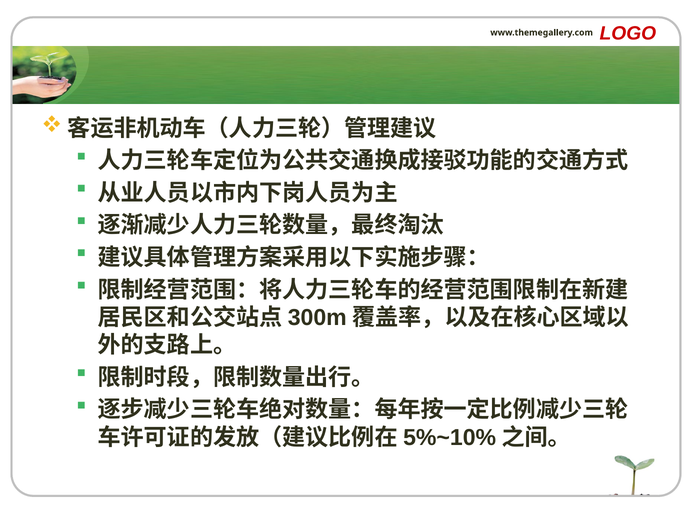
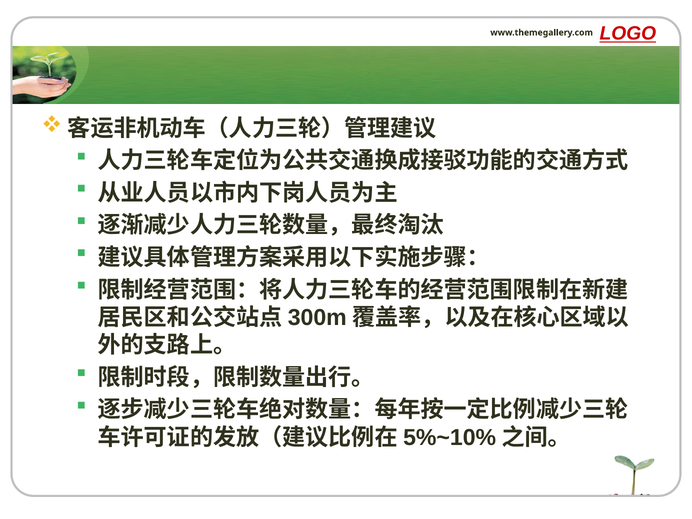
LOGO underline: none -> present
